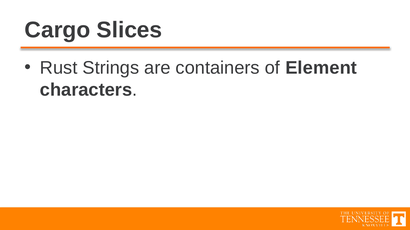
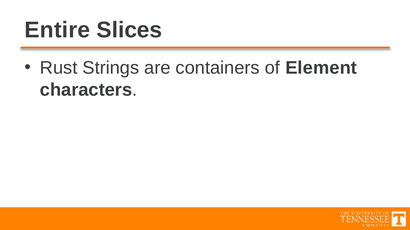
Cargo: Cargo -> Entire
